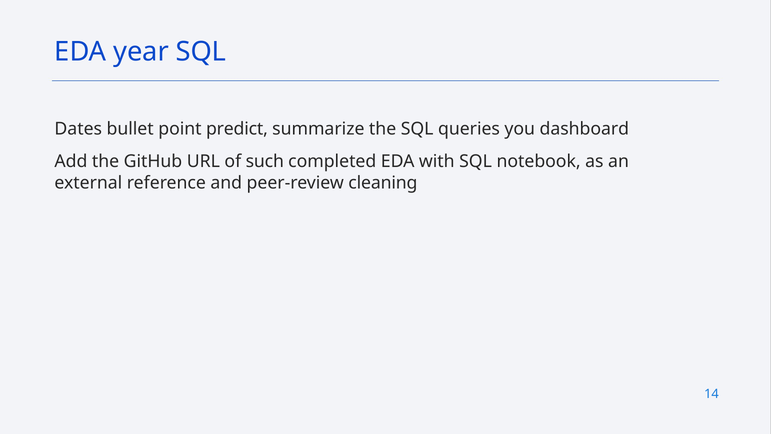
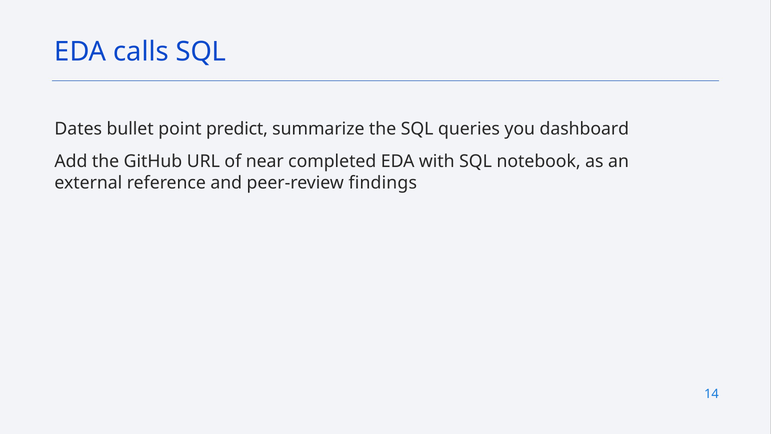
year: year -> calls
such: such -> near
cleaning: cleaning -> findings
